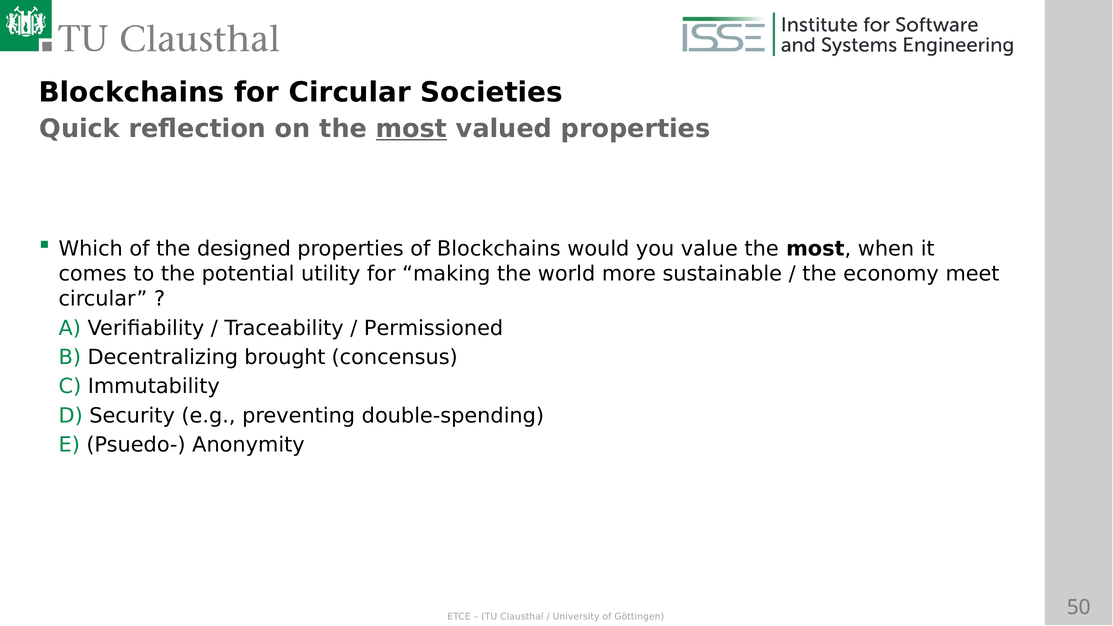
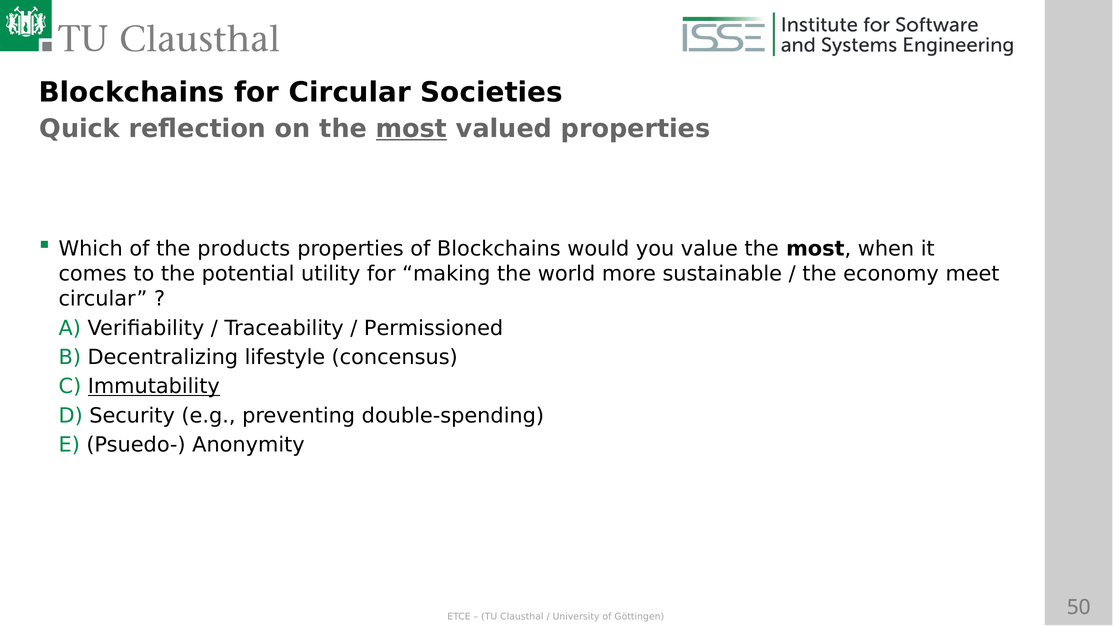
designed: designed -> products
brought: brought -> lifestyle
Immutability underline: none -> present
